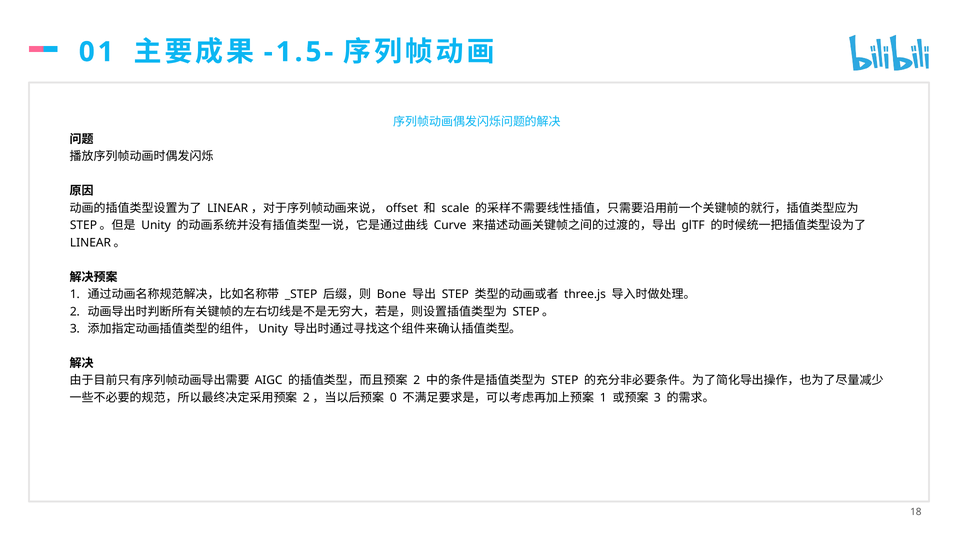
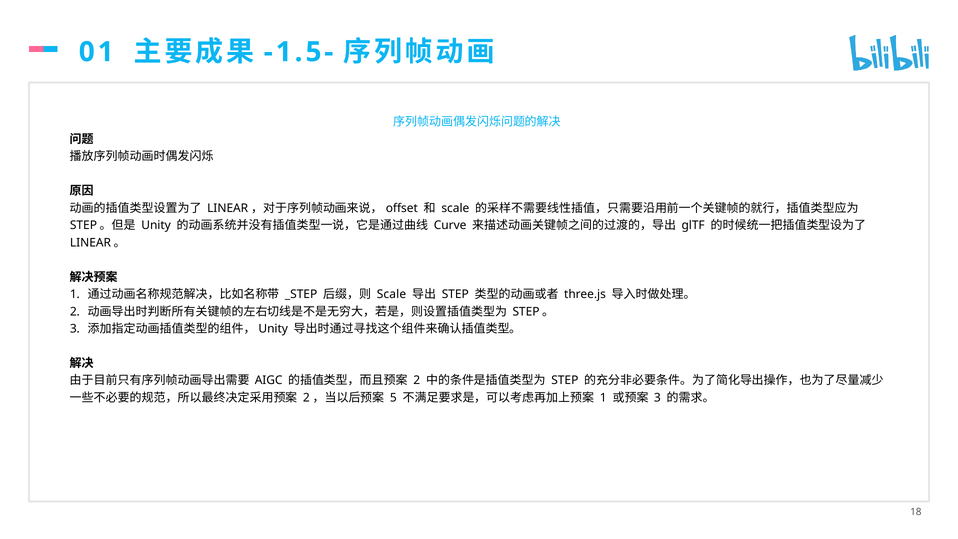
Bone at (391, 294): Bone -> Scale
0: 0 -> 5
